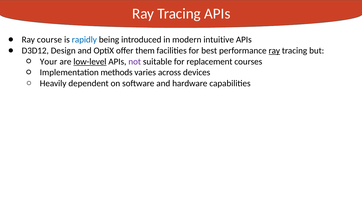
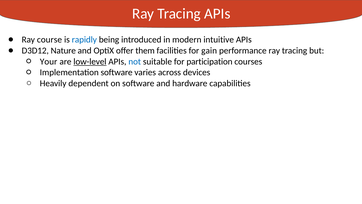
Design: Design -> Nature
best: best -> gain
ray at (274, 51) underline: present -> none
not colour: purple -> blue
replacement: replacement -> participation
Implementation methods: methods -> software
